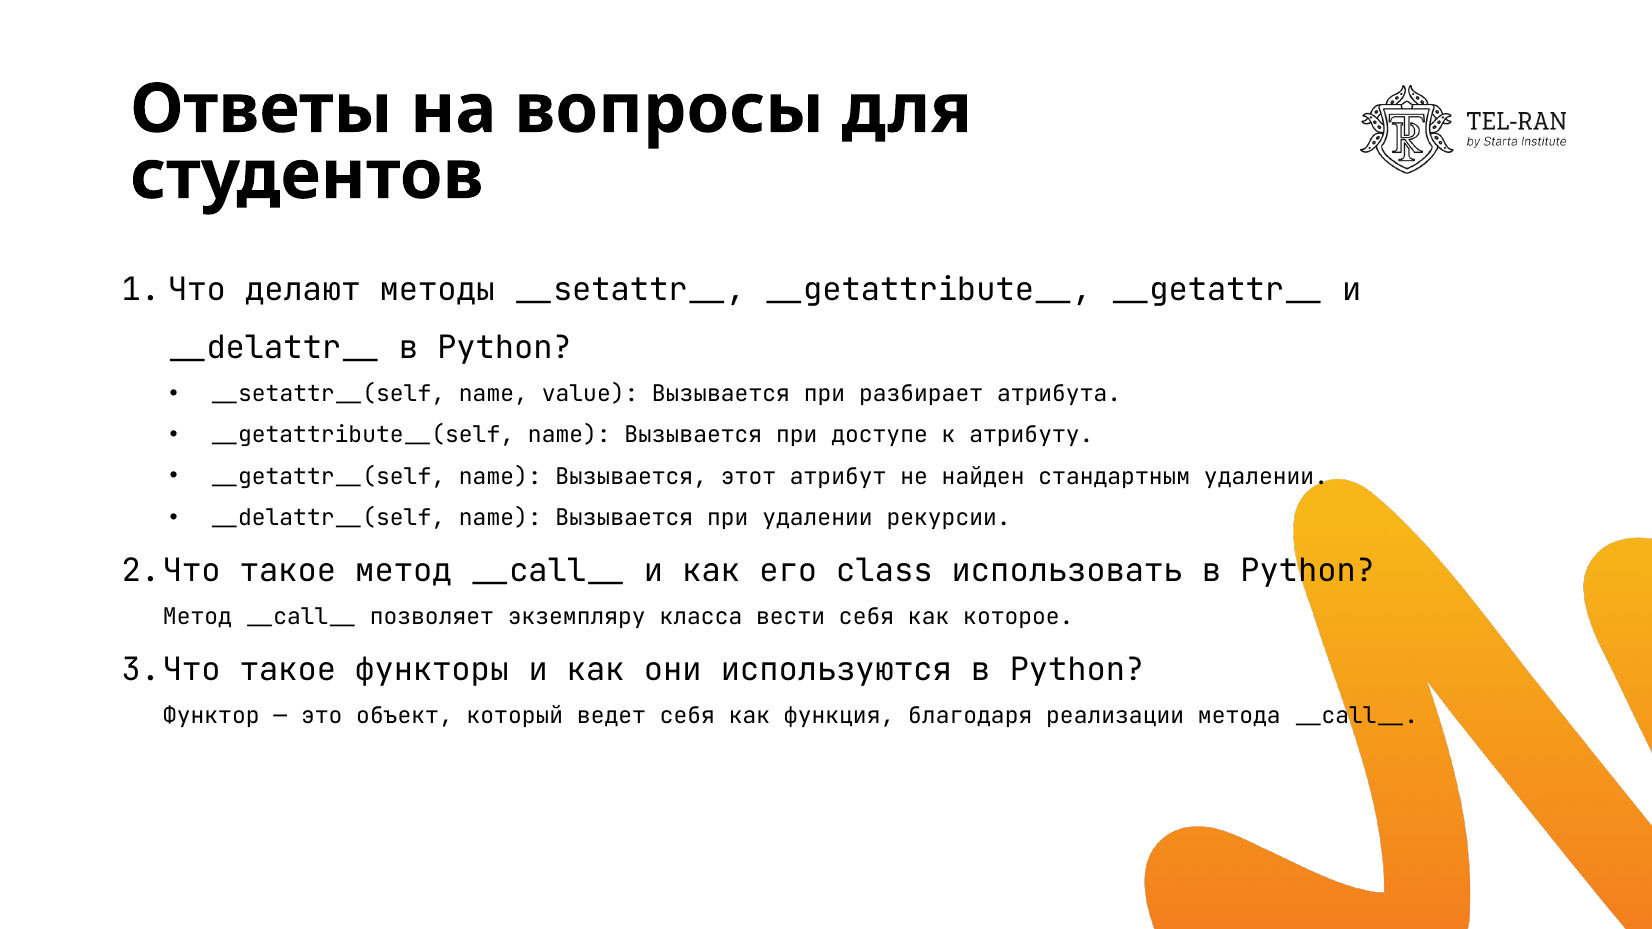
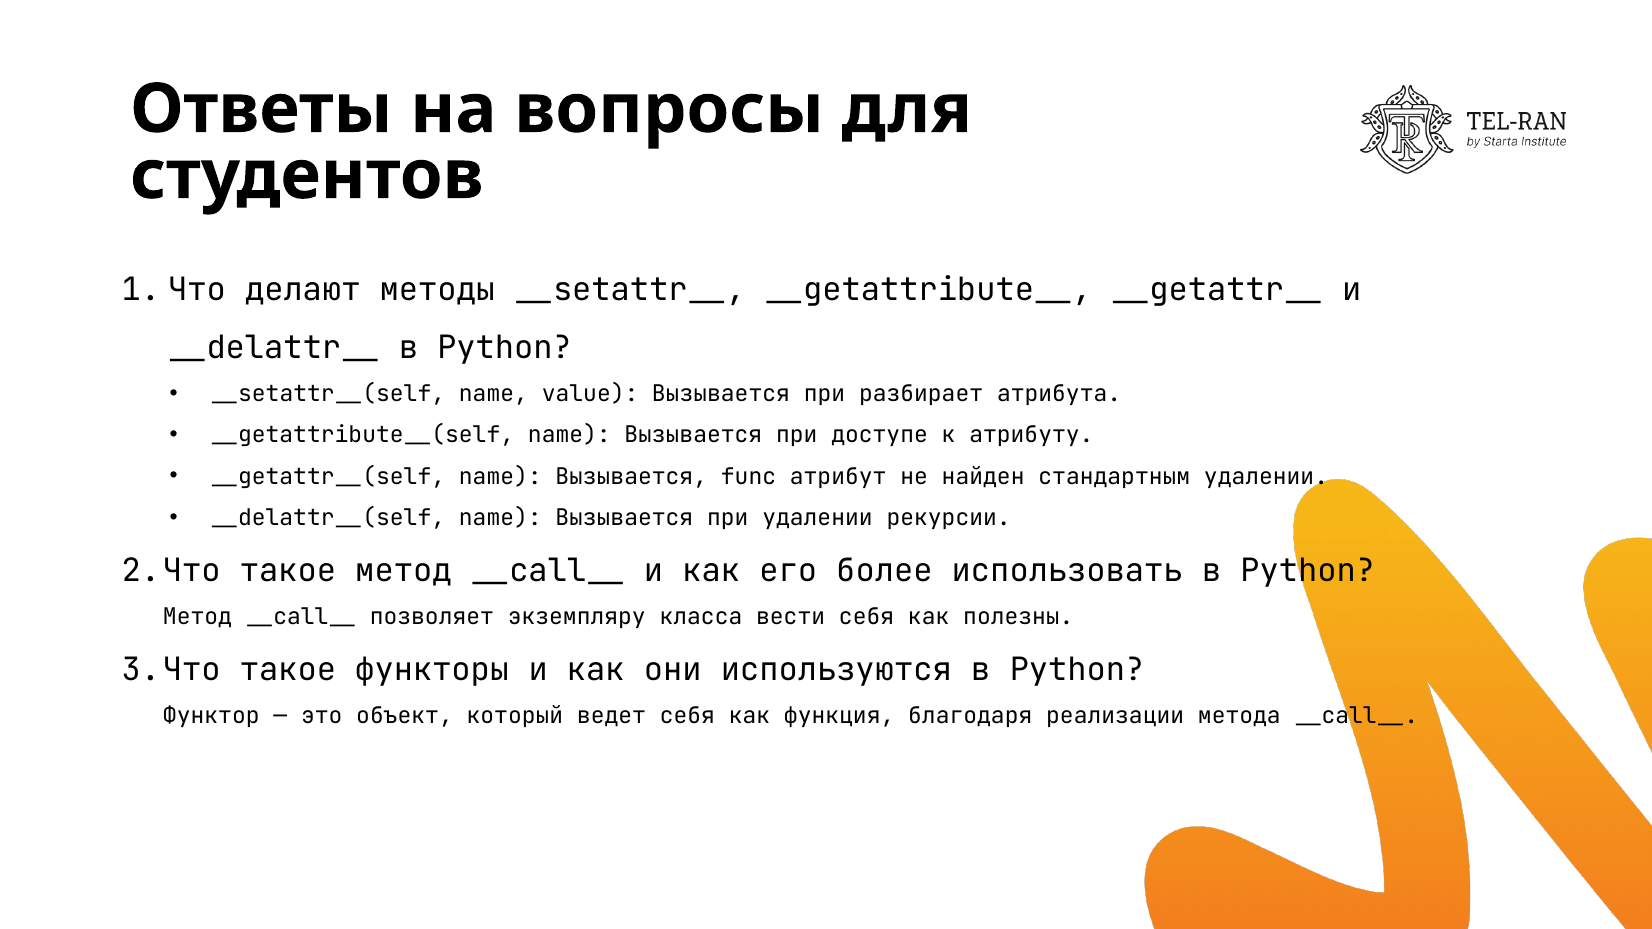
этот: этот -> func
class: class -> более
которое: которое -> полезны
